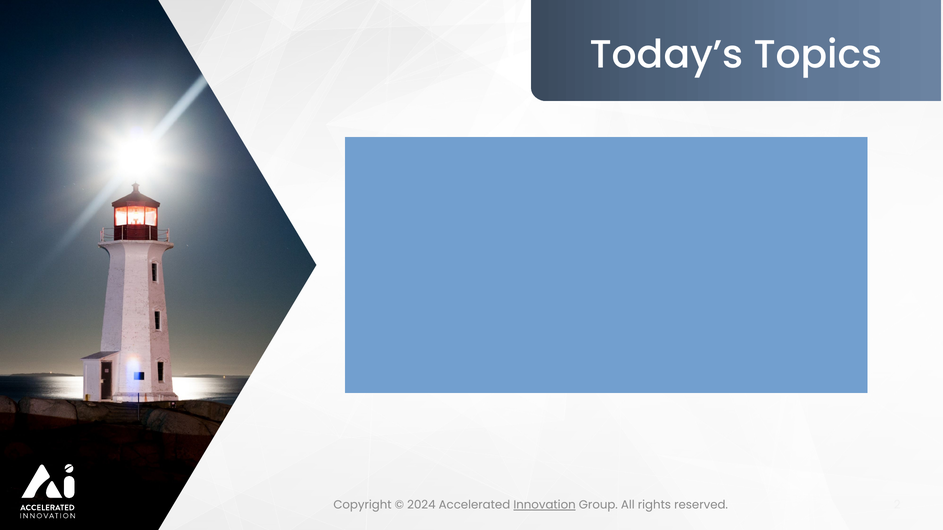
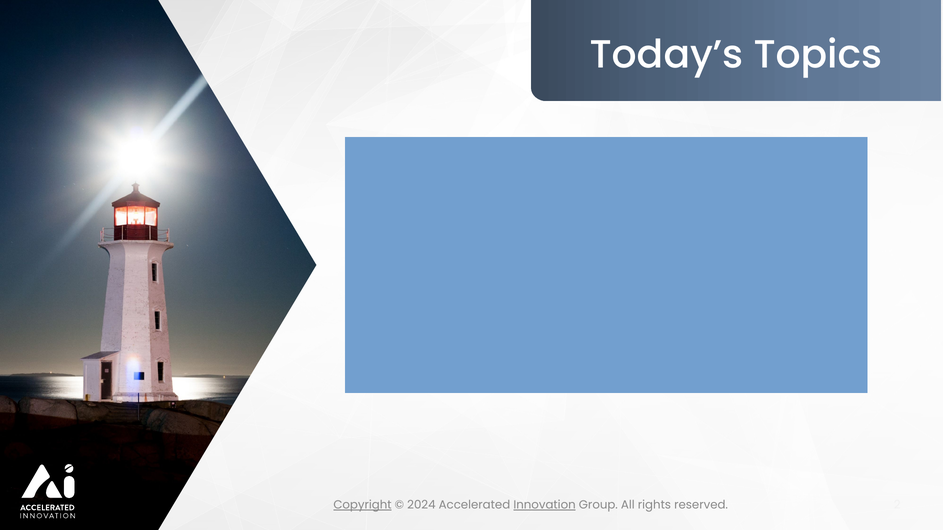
Copyright underline: none -> present
